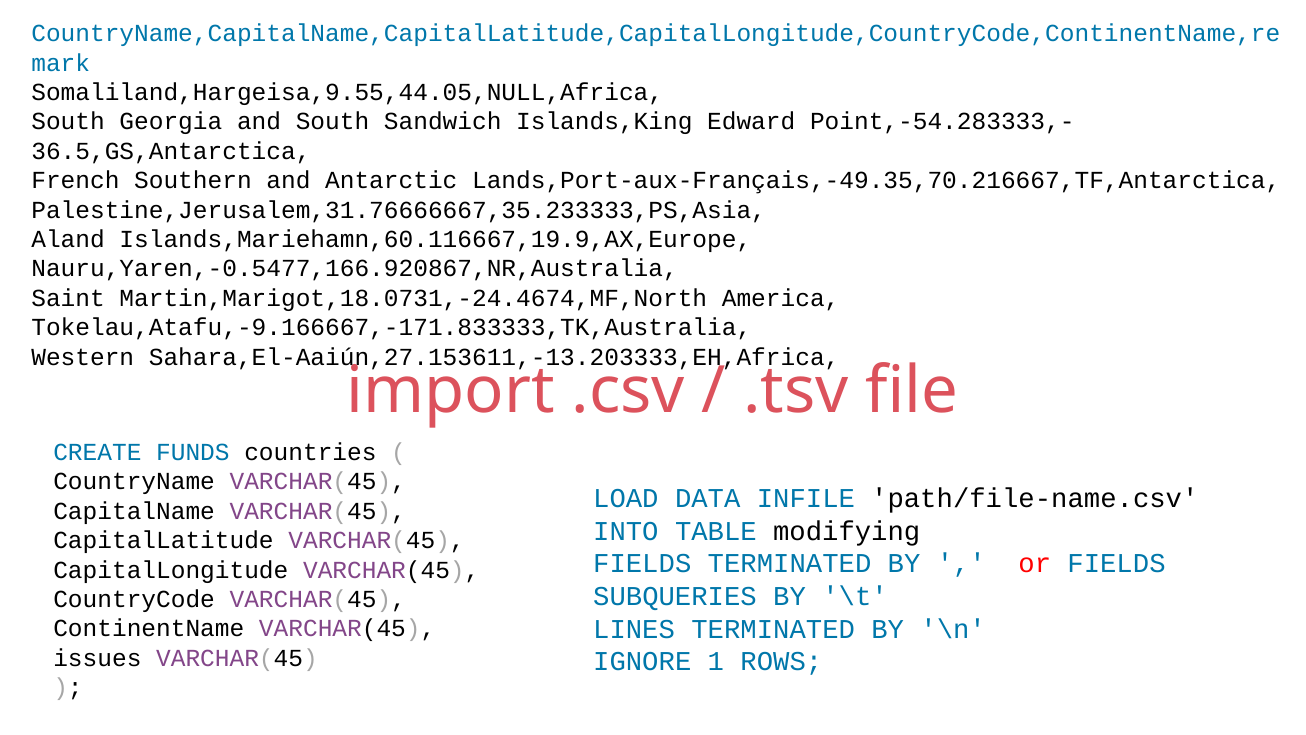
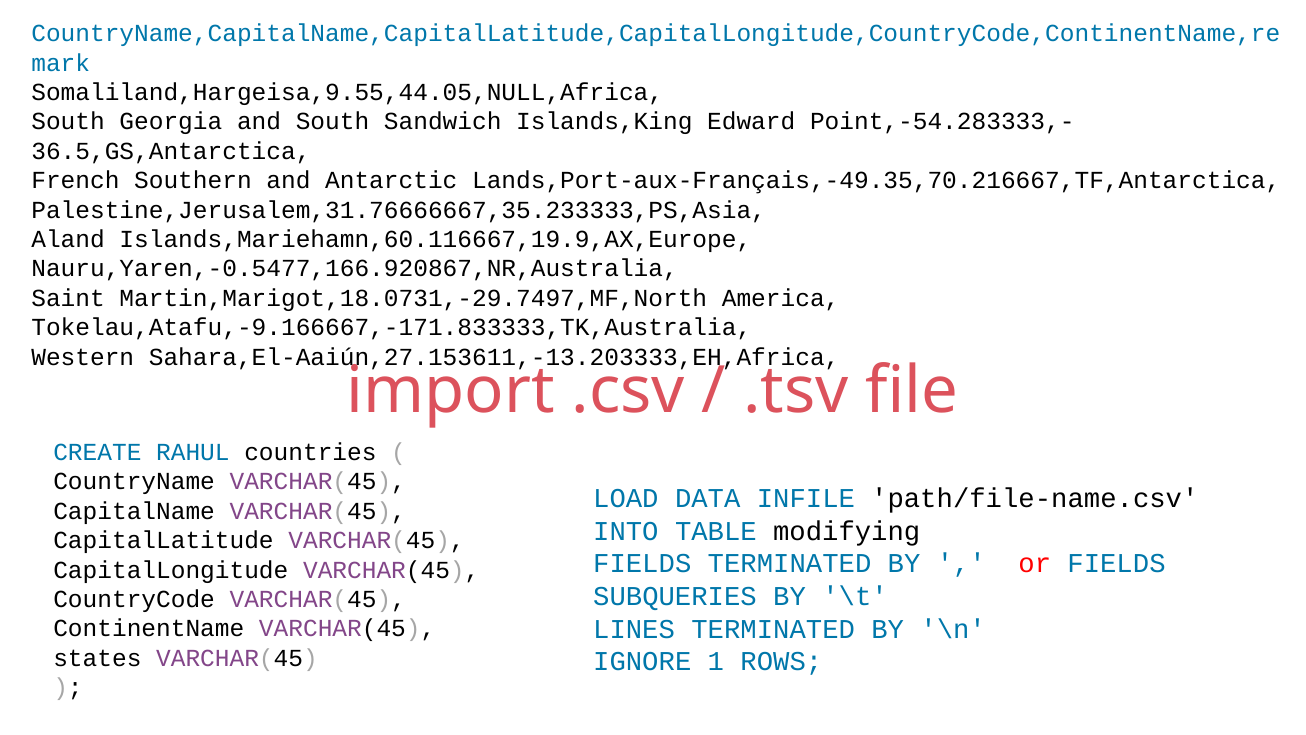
Martin,Marigot,18.0731,-24.4674,MF,North: Martin,Marigot,18.0731,-24.4674,MF,North -> Martin,Marigot,18.0731,-29.7497,MF,North
FUNDS: FUNDS -> RAHUL
issues: issues -> states
